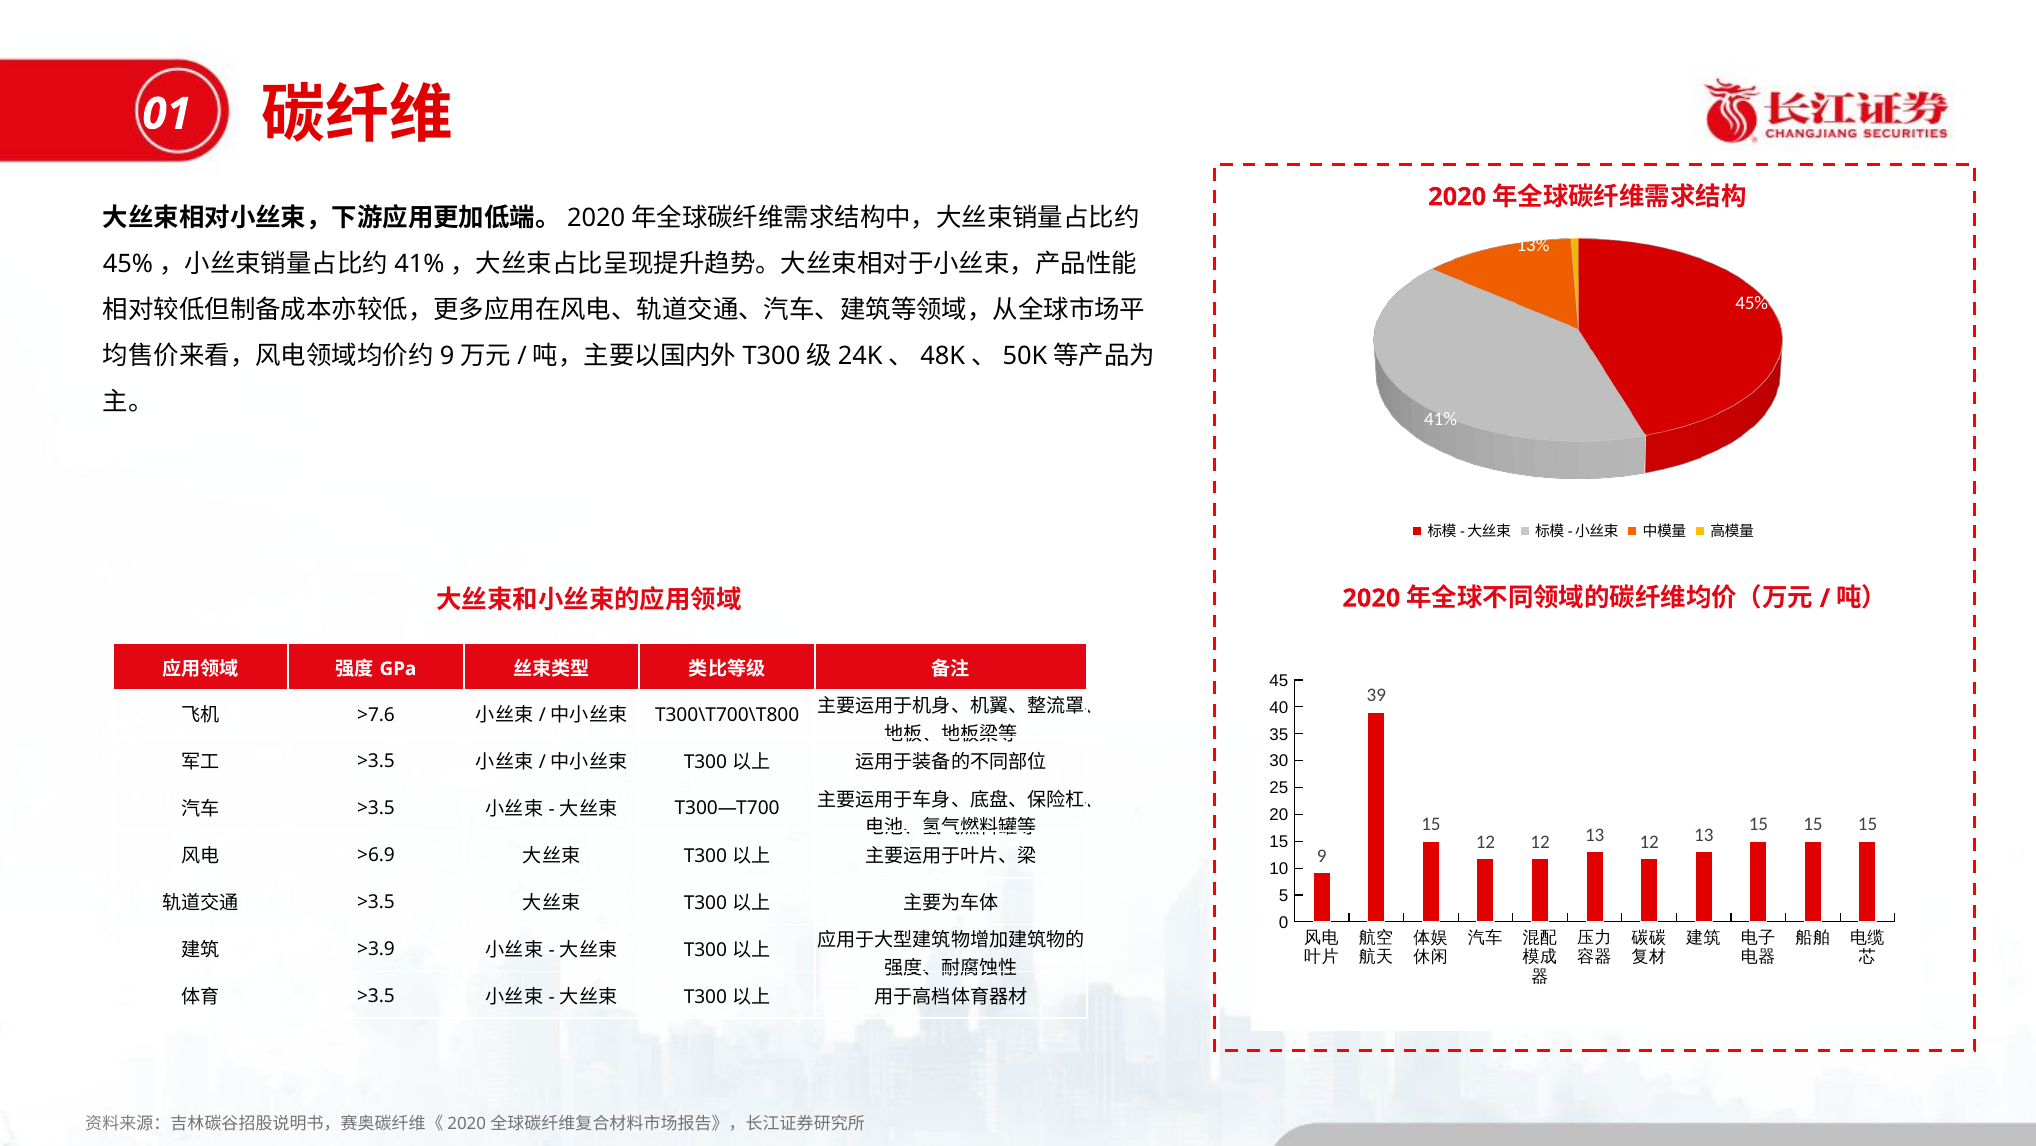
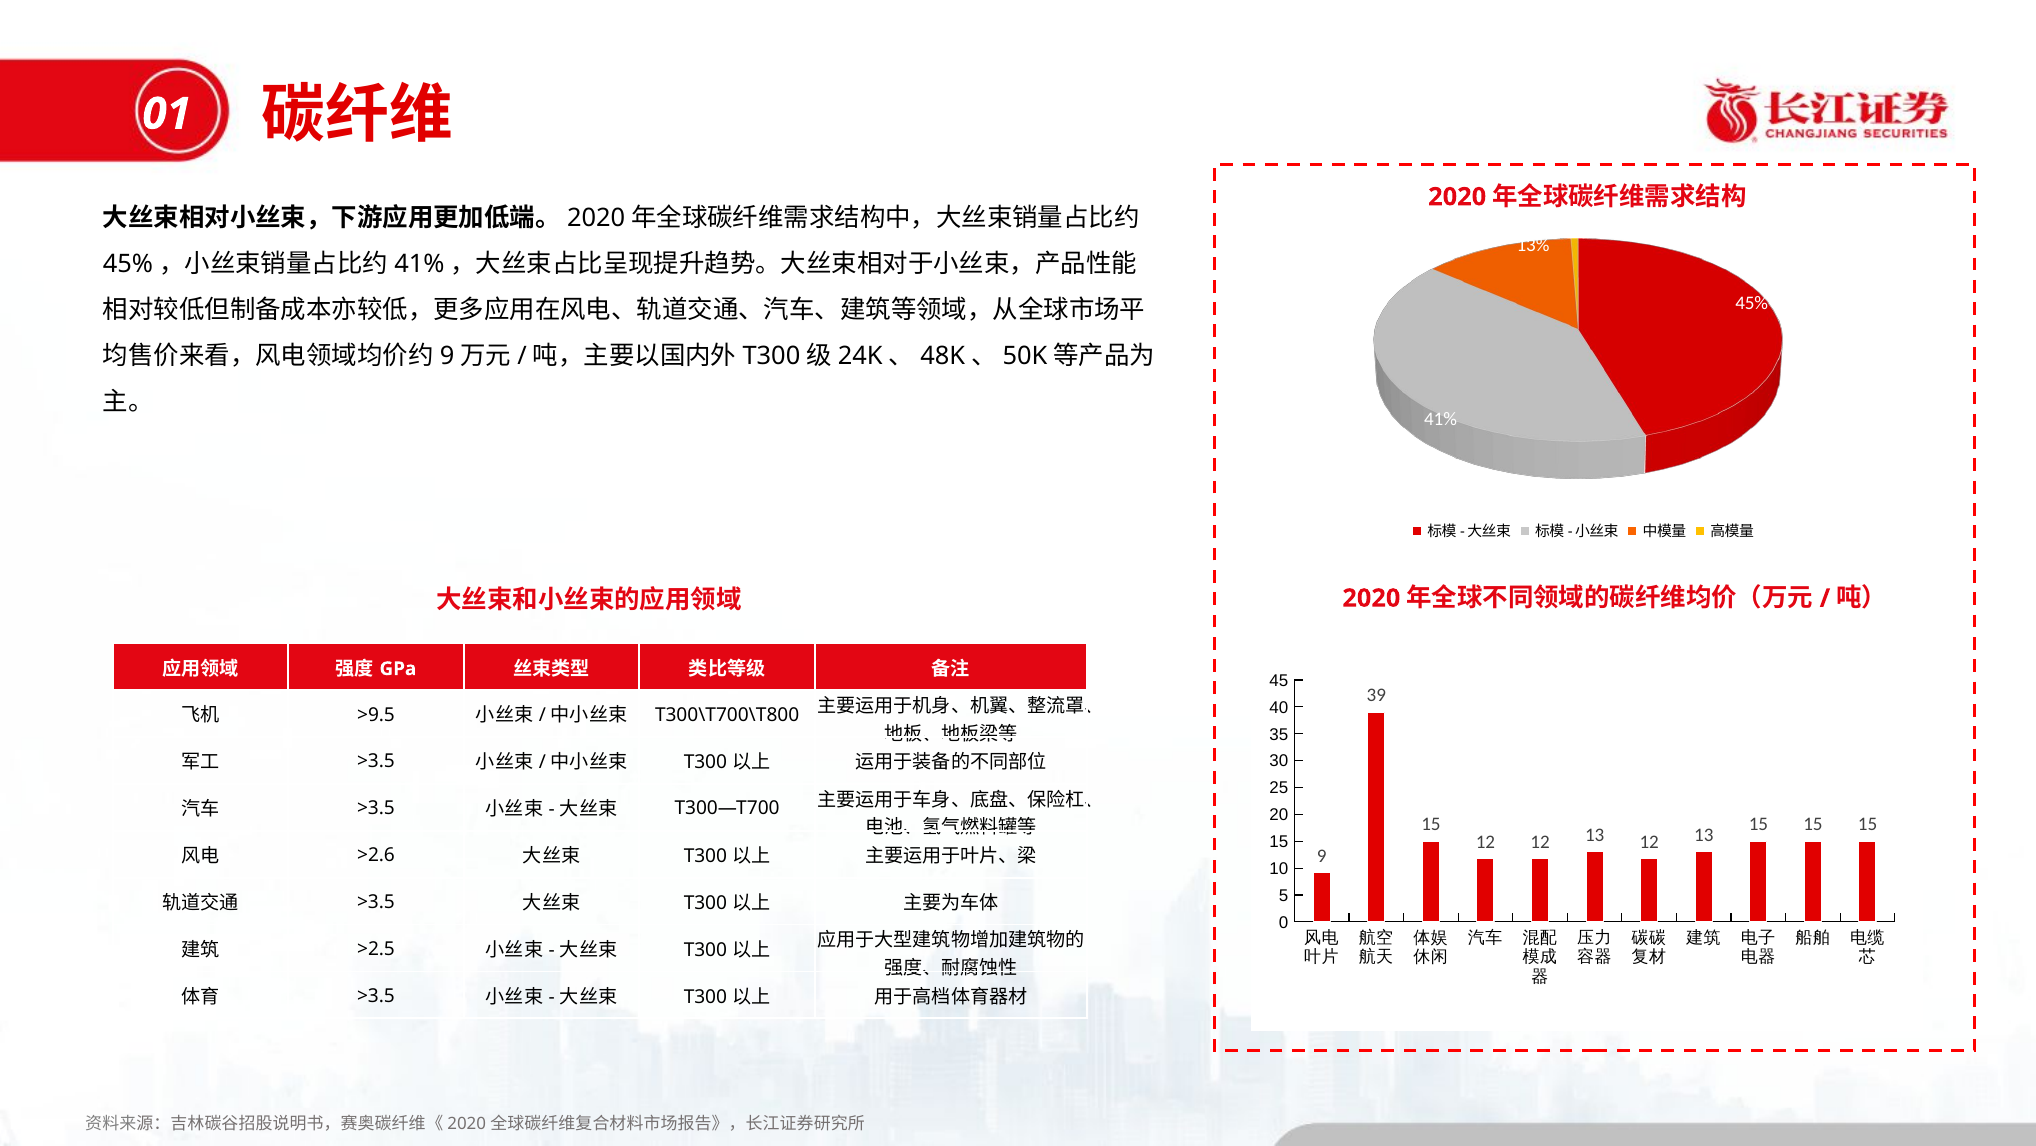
>7.6: >7.6 -> >9.5
>6.9: >6.9 -> >2.6
>3.9: >3.9 -> >2.5
